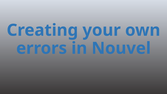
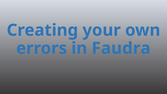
Nouvel: Nouvel -> Faudra
